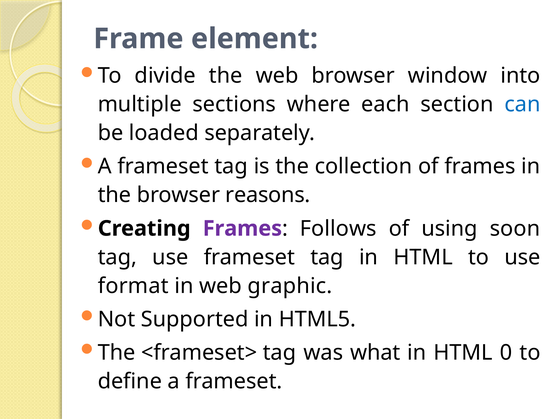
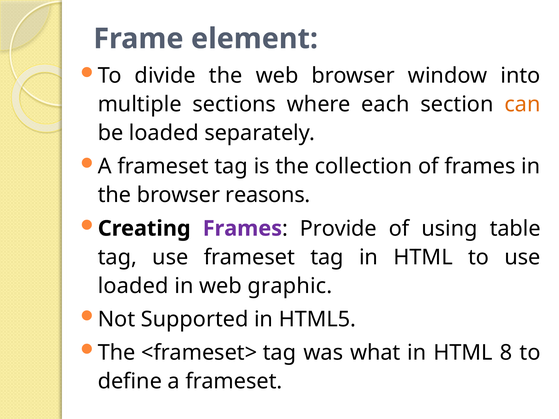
can colour: blue -> orange
Follows: Follows -> Provide
soon: soon -> table
format at (133, 286): format -> loaded
0: 0 -> 8
